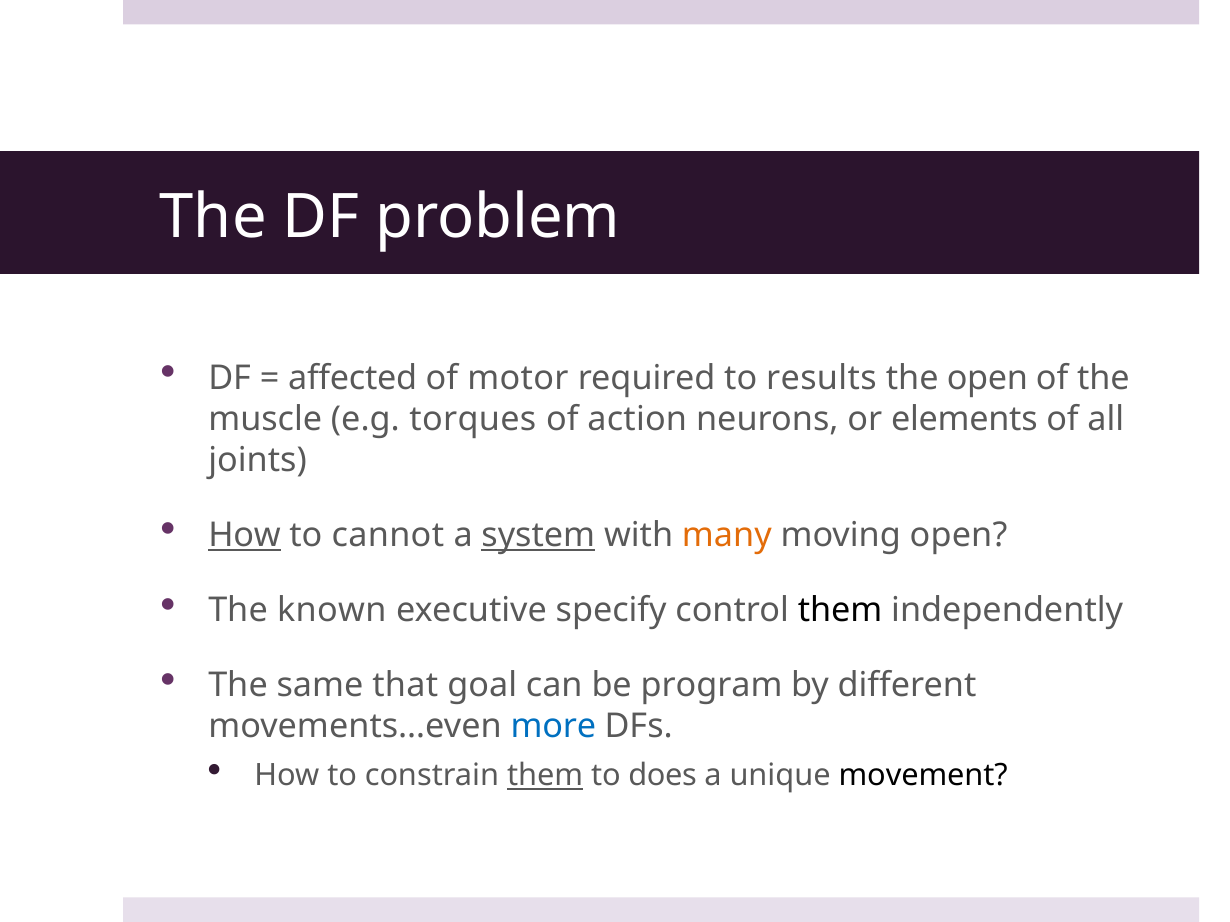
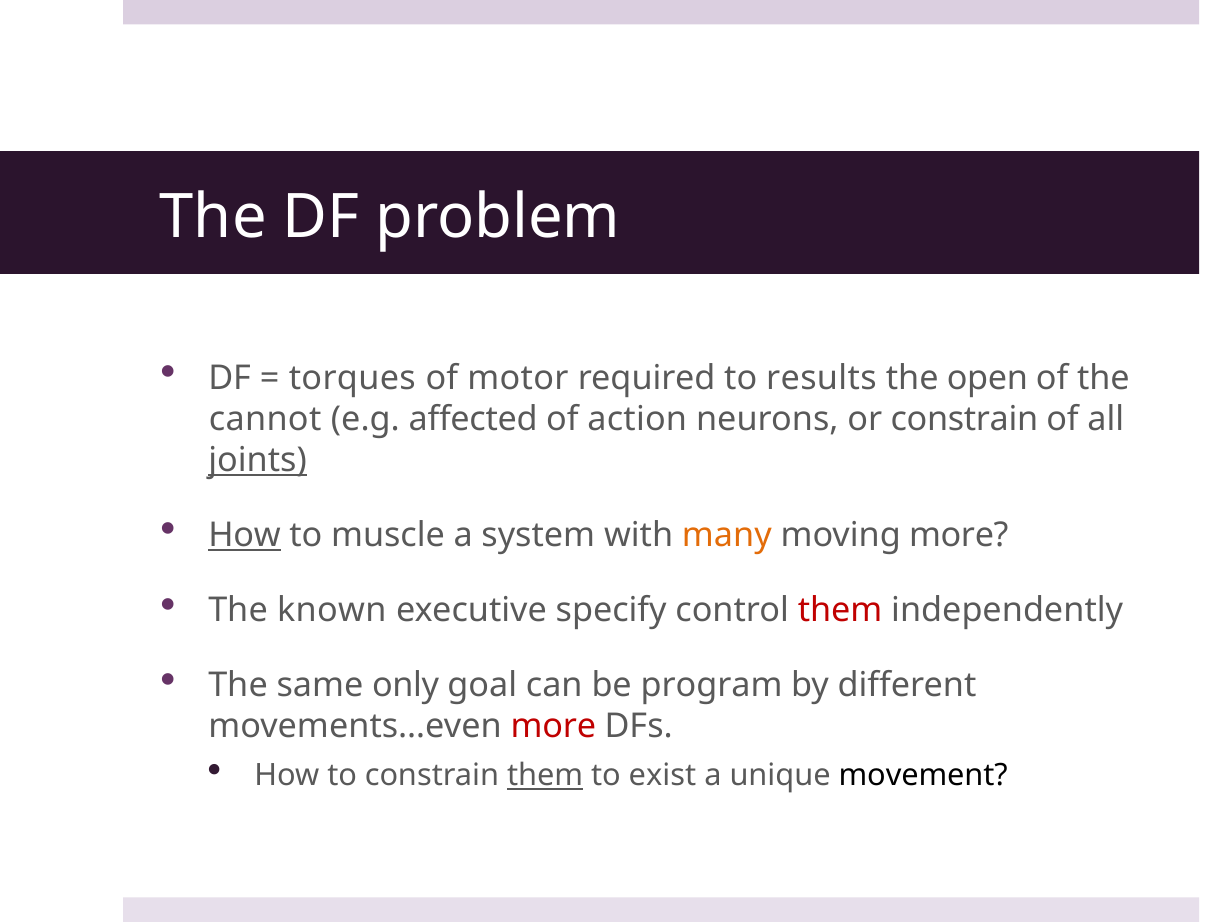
affected: affected -> torques
muscle: muscle -> cannot
torques: torques -> affected
or elements: elements -> constrain
joints underline: none -> present
cannot: cannot -> muscle
system underline: present -> none
moving open: open -> more
them at (840, 611) colour: black -> red
that: that -> only
more at (553, 727) colour: blue -> red
does: does -> exist
